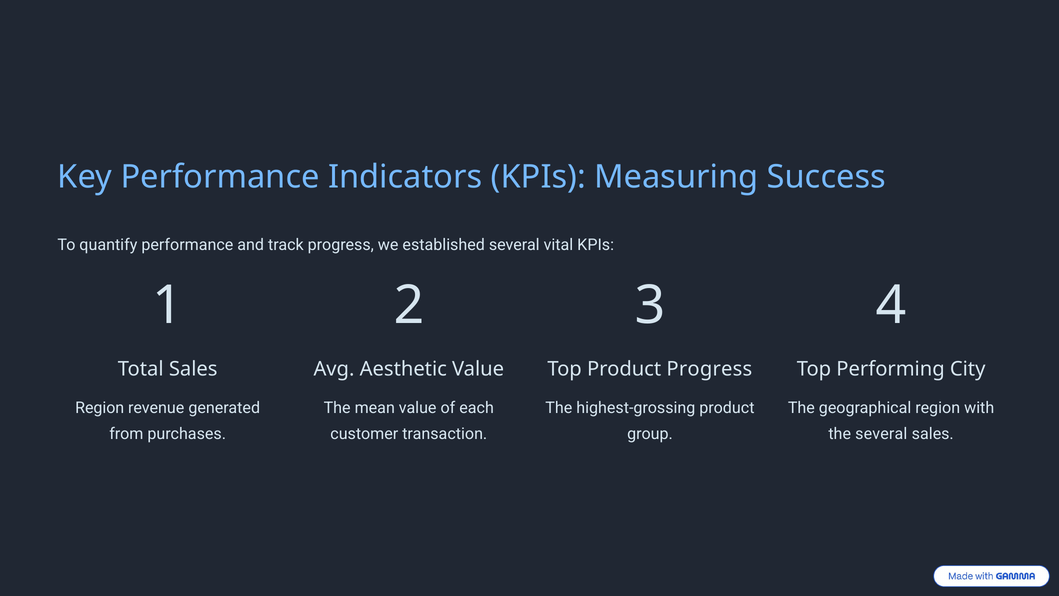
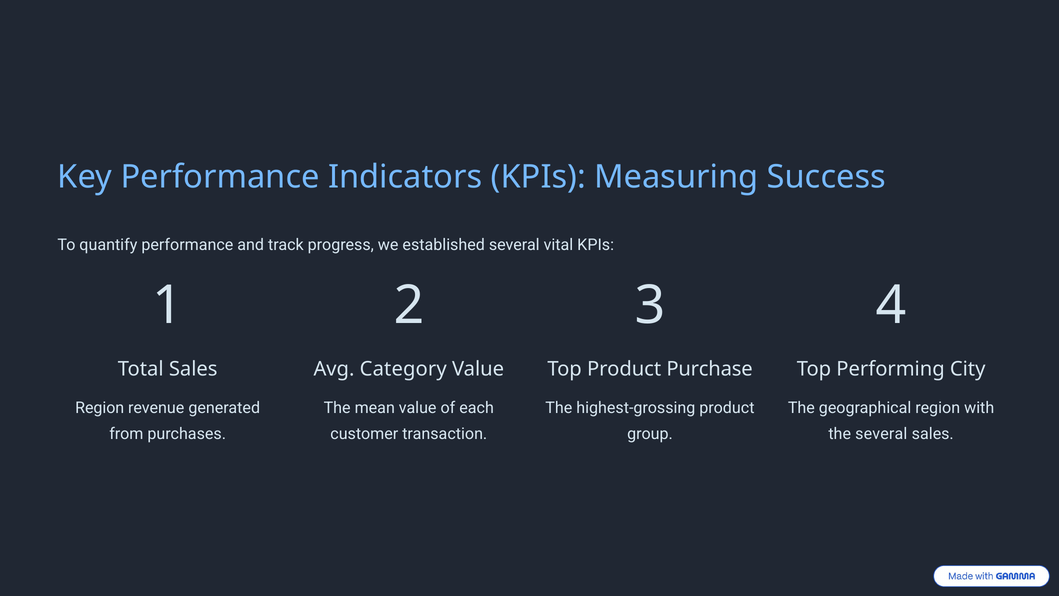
Aesthetic: Aesthetic -> Category
Product Progress: Progress -> Purchase
